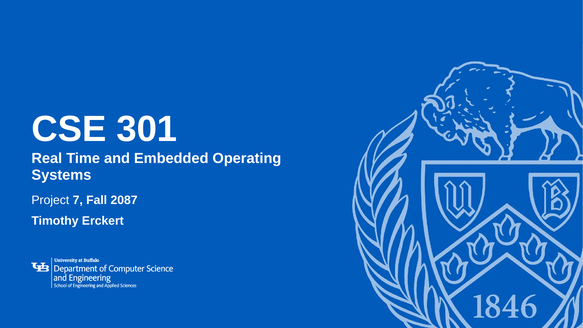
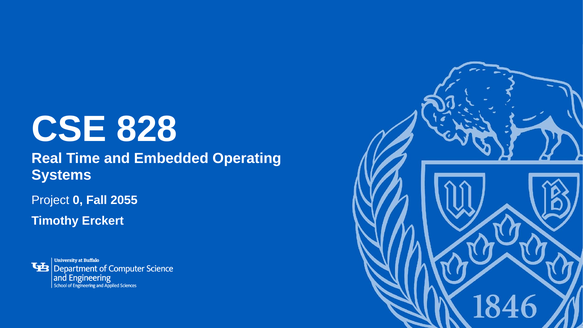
301: 301 -> 828
7: 7 -> 0
2087: 2087 -> 2055
